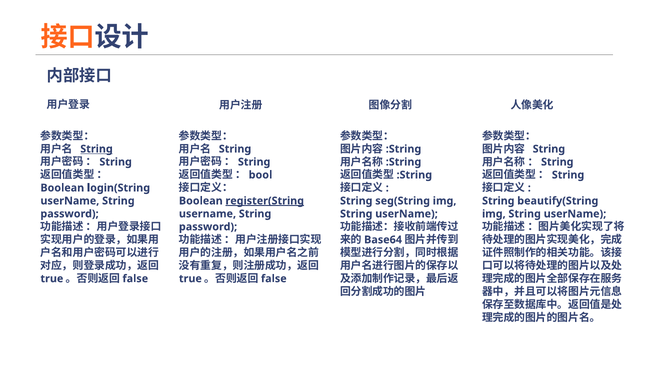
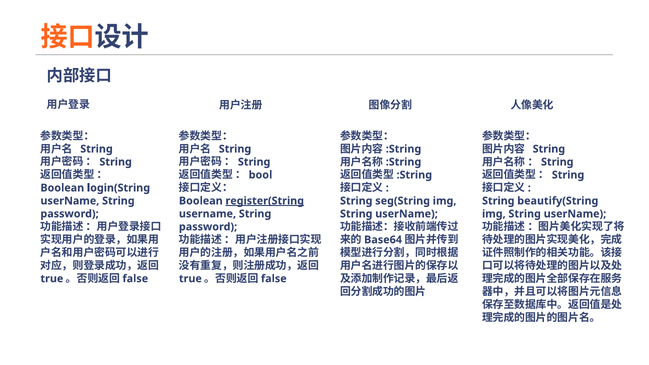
String at (96, 149) underline: present -> none
